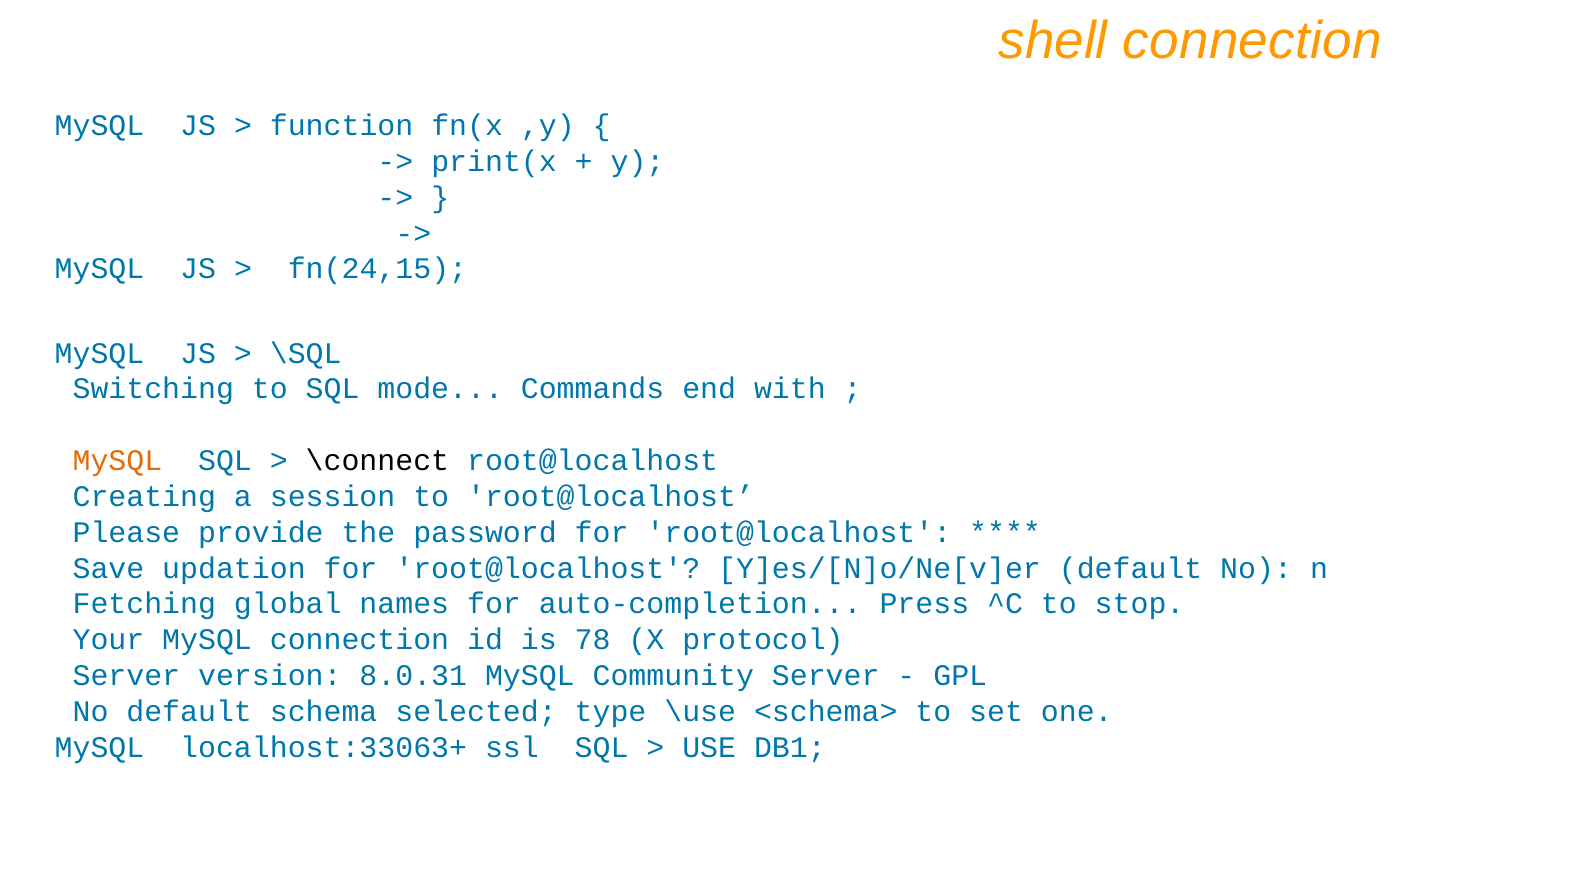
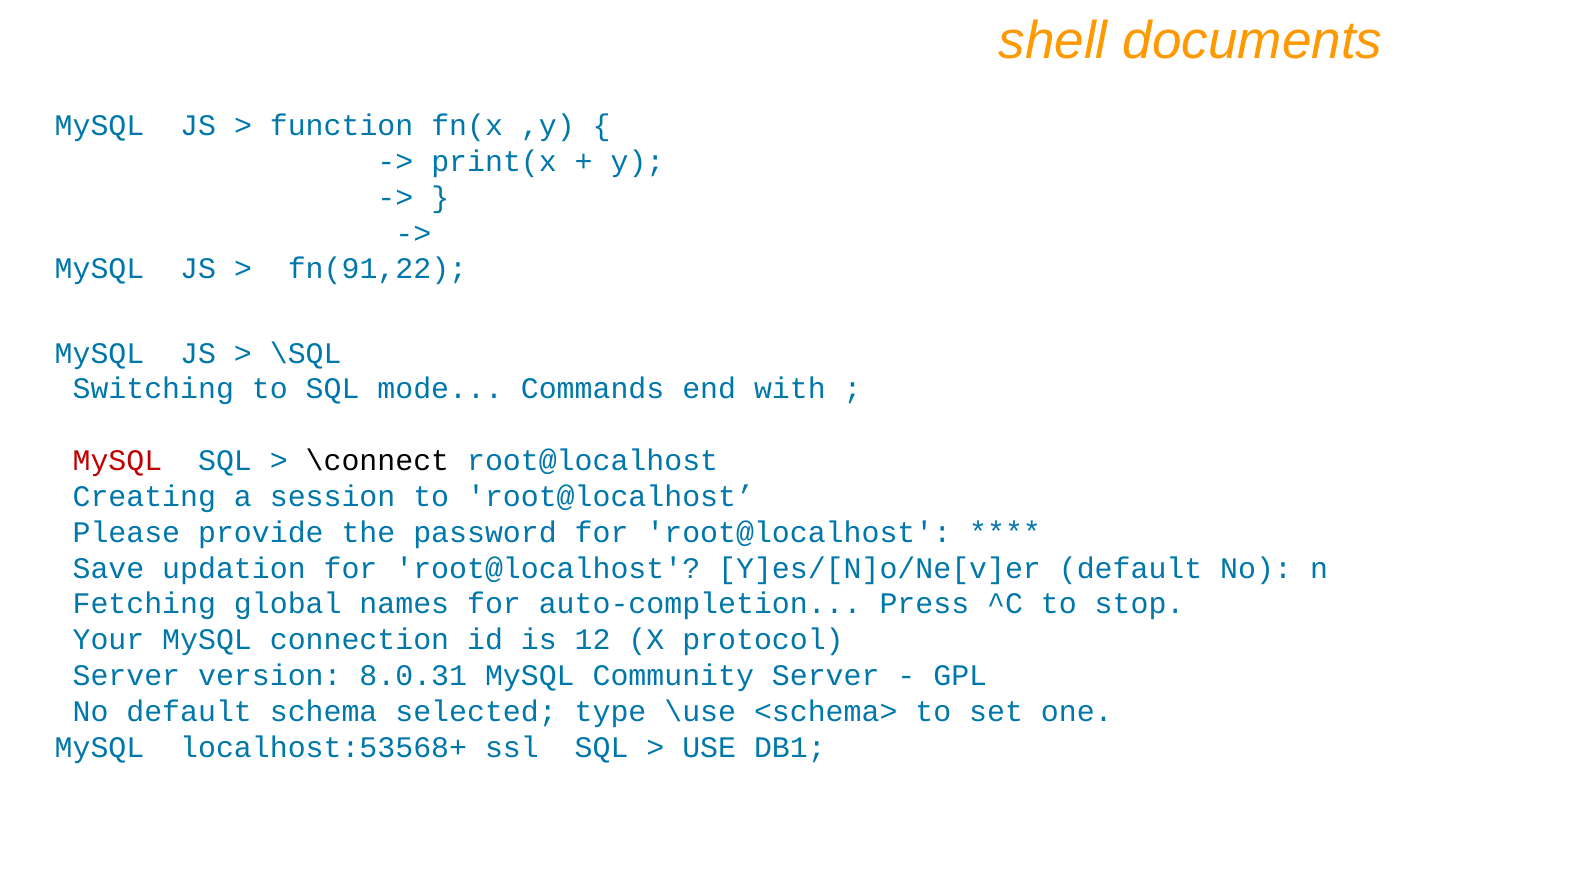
shell connection: connection -> documents
fn(24,15: fn(24,15 -> fn(91,22
MySQL at (117, 461) colour: orange -> red
78: 78 -> 12
localhost:33063+: localhost:33063+ -> localhost:53568+
